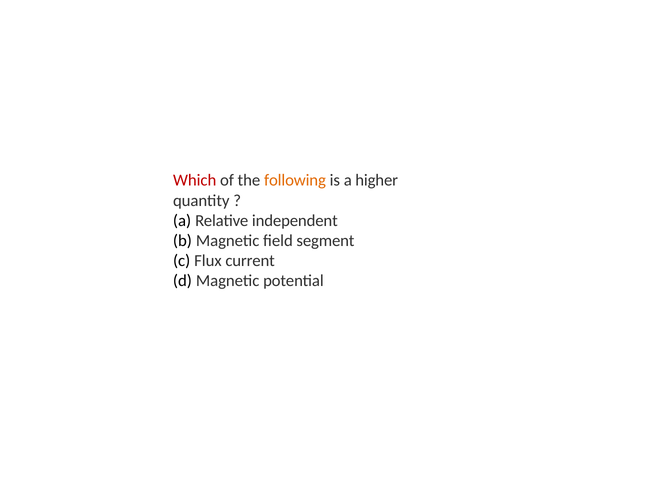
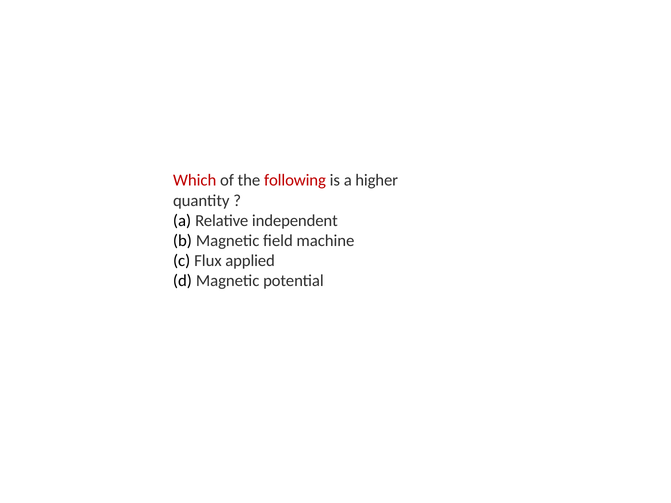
following colour: orange -> red
segment: segment -> machine
current: current -> applied
